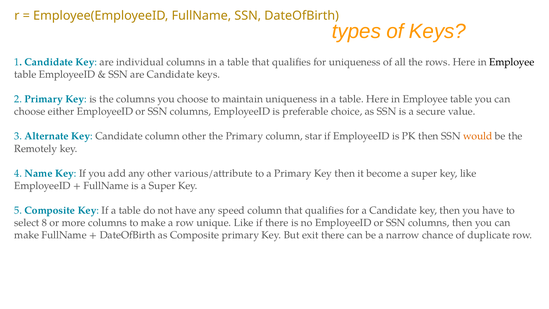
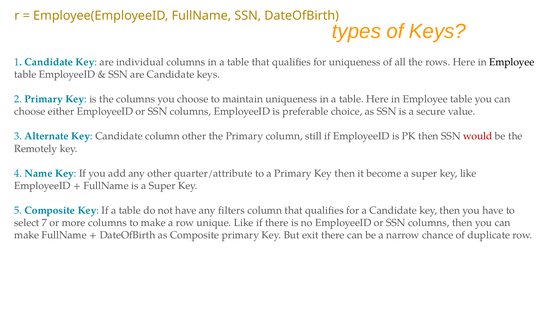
star: star -> still
would colour: orange -> red
various/attribute: various/attribute -> quarter/attribute
speed: speed -> filters
8: 8 -> 7
